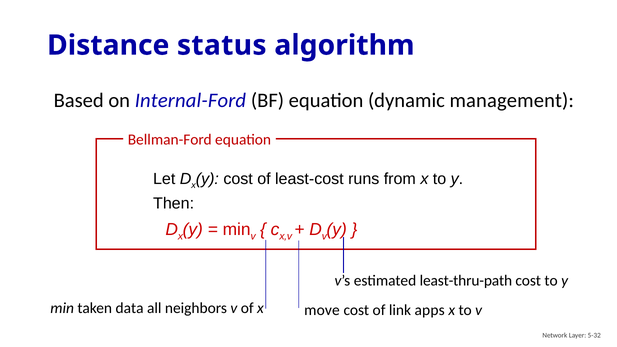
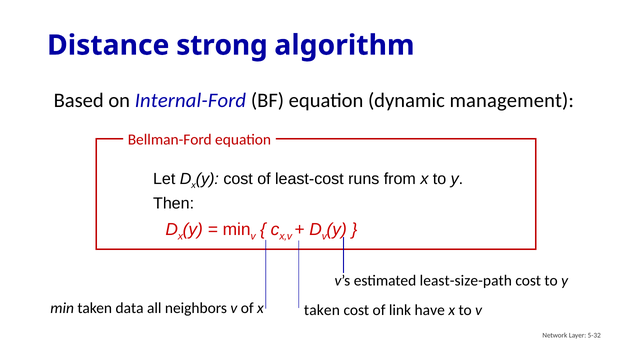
status: status -> strong
least-thru-path: least-thru-path -> least-size-path
move at (322, 310): move -> taken
apps: apps -> have
